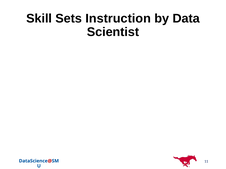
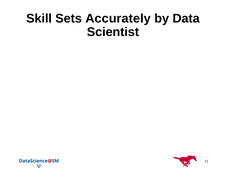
Instruction: Instruction -> Accurately
